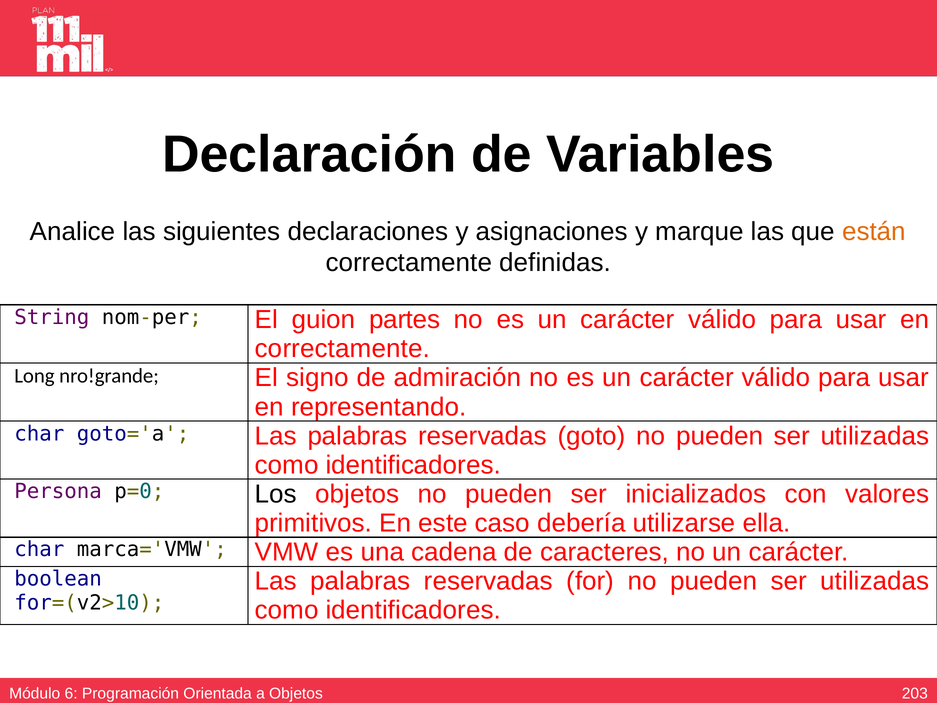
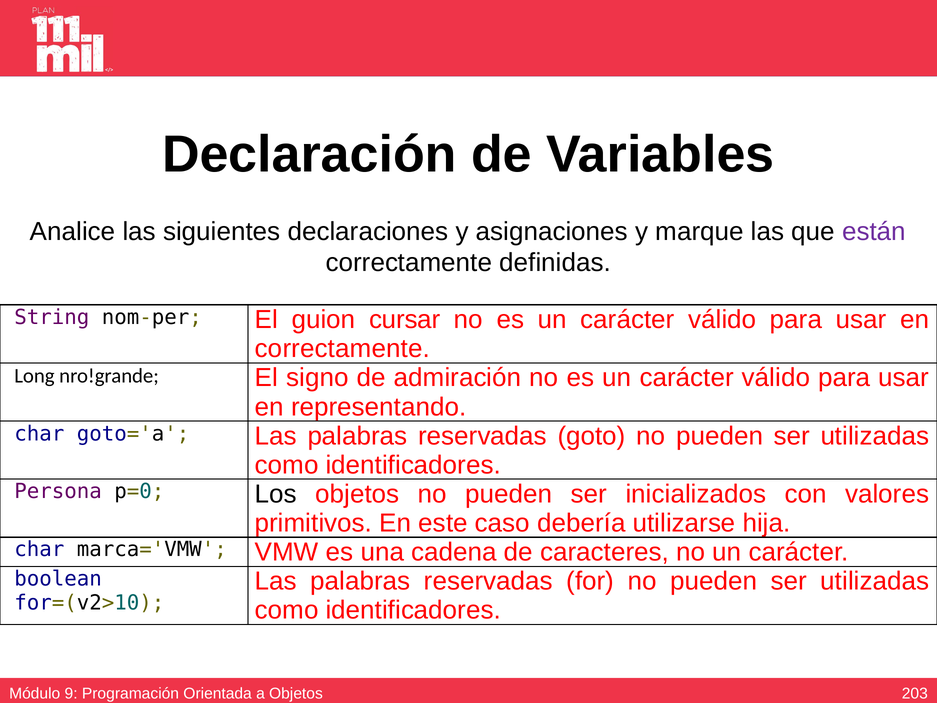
están colour: orange -> purple
partes: partes -> cursar
ella: ella -> hija
6: 6 -> 9
